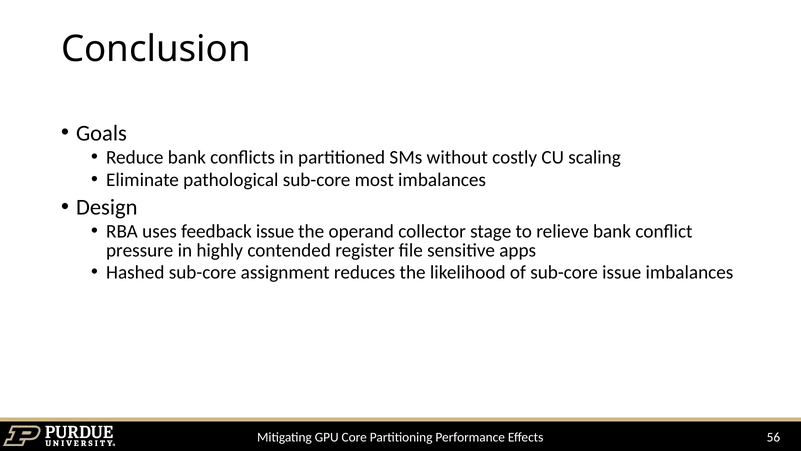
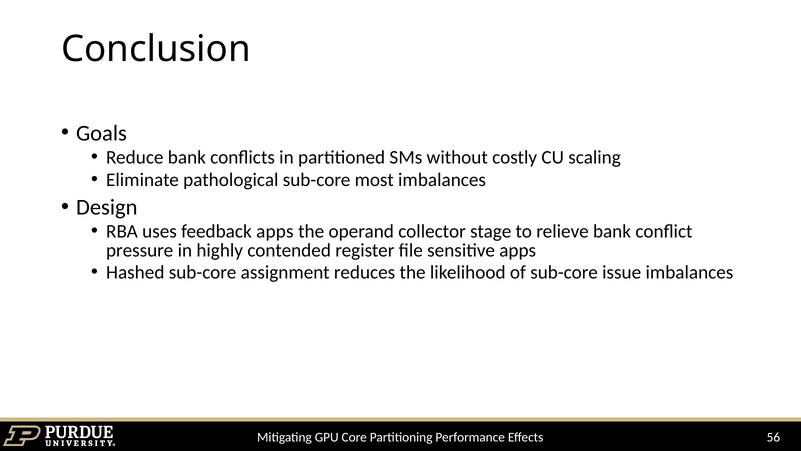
feedback issue: issue -> apps
